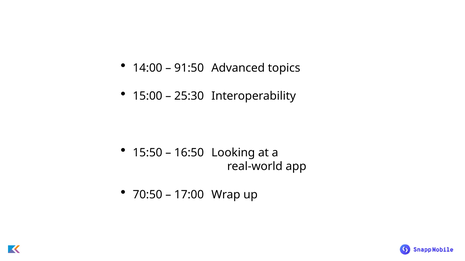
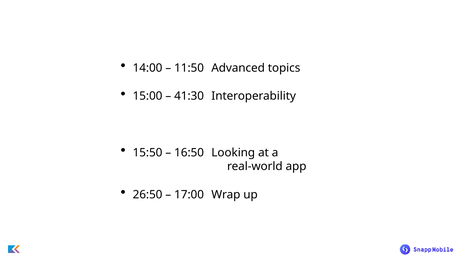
91:50: 91:50 -> 11:50
25:30: 25:30 -> 41:30
70:50: 70:50 -> 26:50
